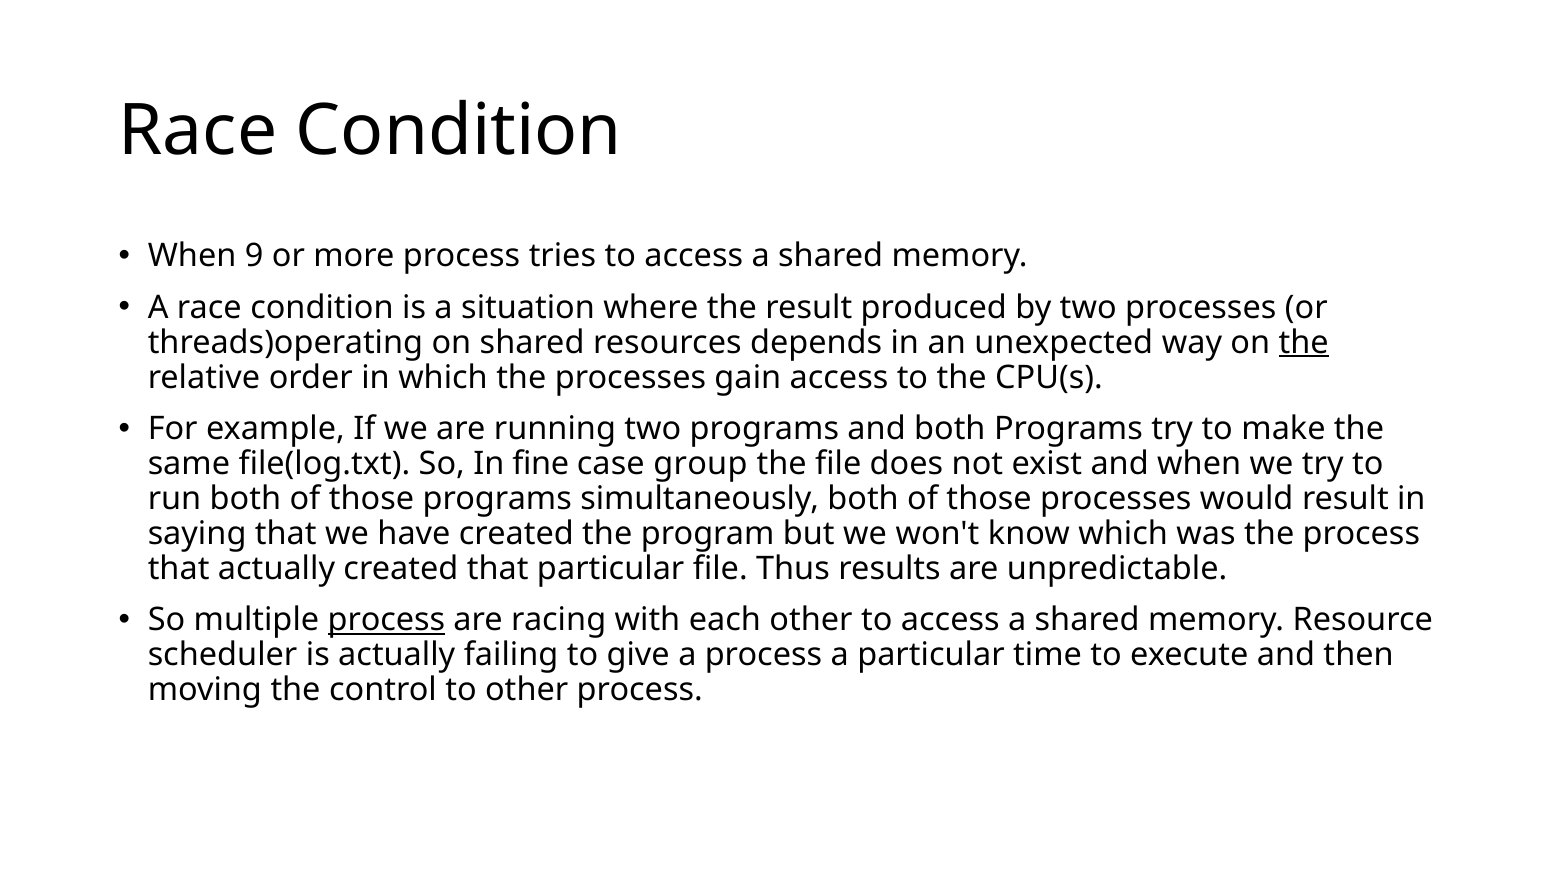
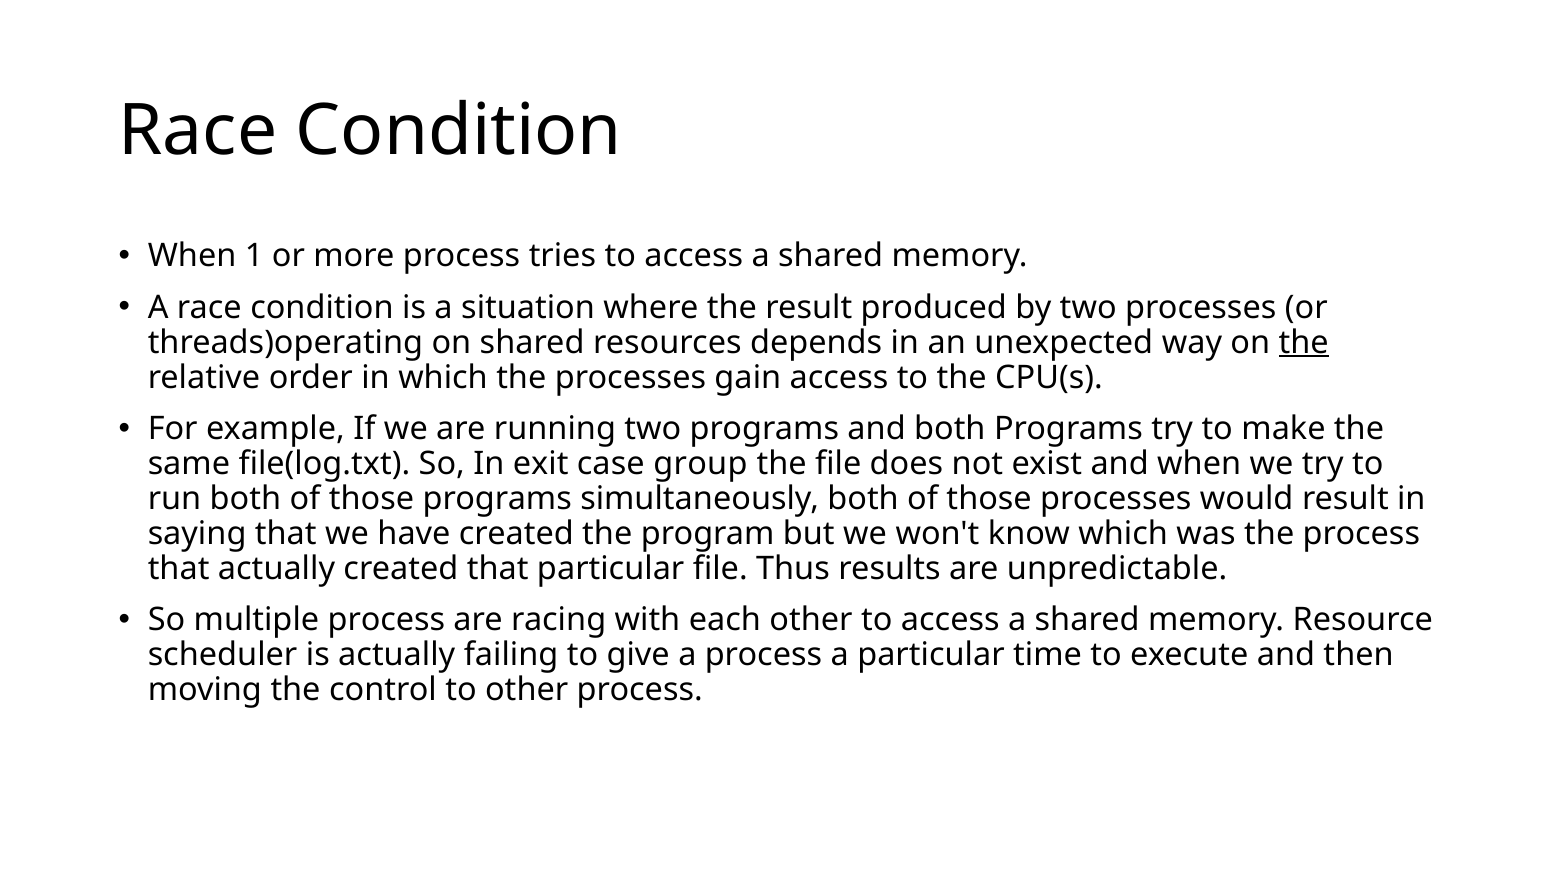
9: 9 -> 1
fine: fine -> exit
process at (386, 620) underline: present -> none
